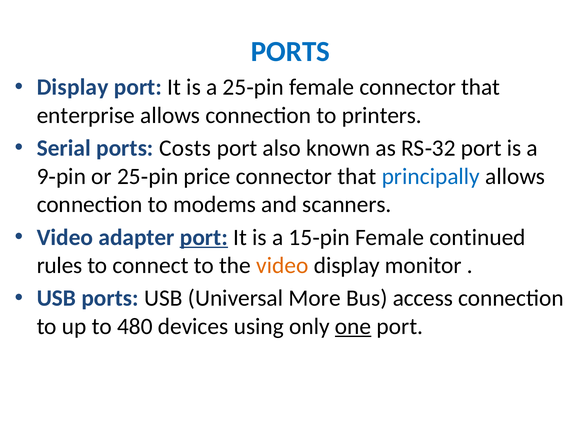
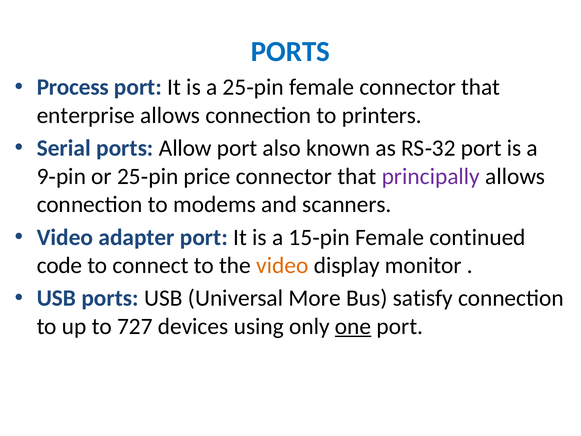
Display at (73, 87): Display -> Process
Costs: Costs -> Allow
principally colour: blue -> purple
port at (204, 237) underline: present -> none
rules: rules -> code
access: access -> satisfy
480: 480 -> 727
